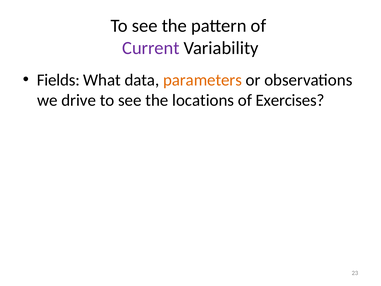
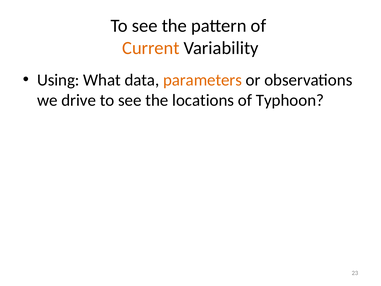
Current colour: purple -> orange
Fields: Fields -> Using
Exercises: Exercises -> Typhoon
